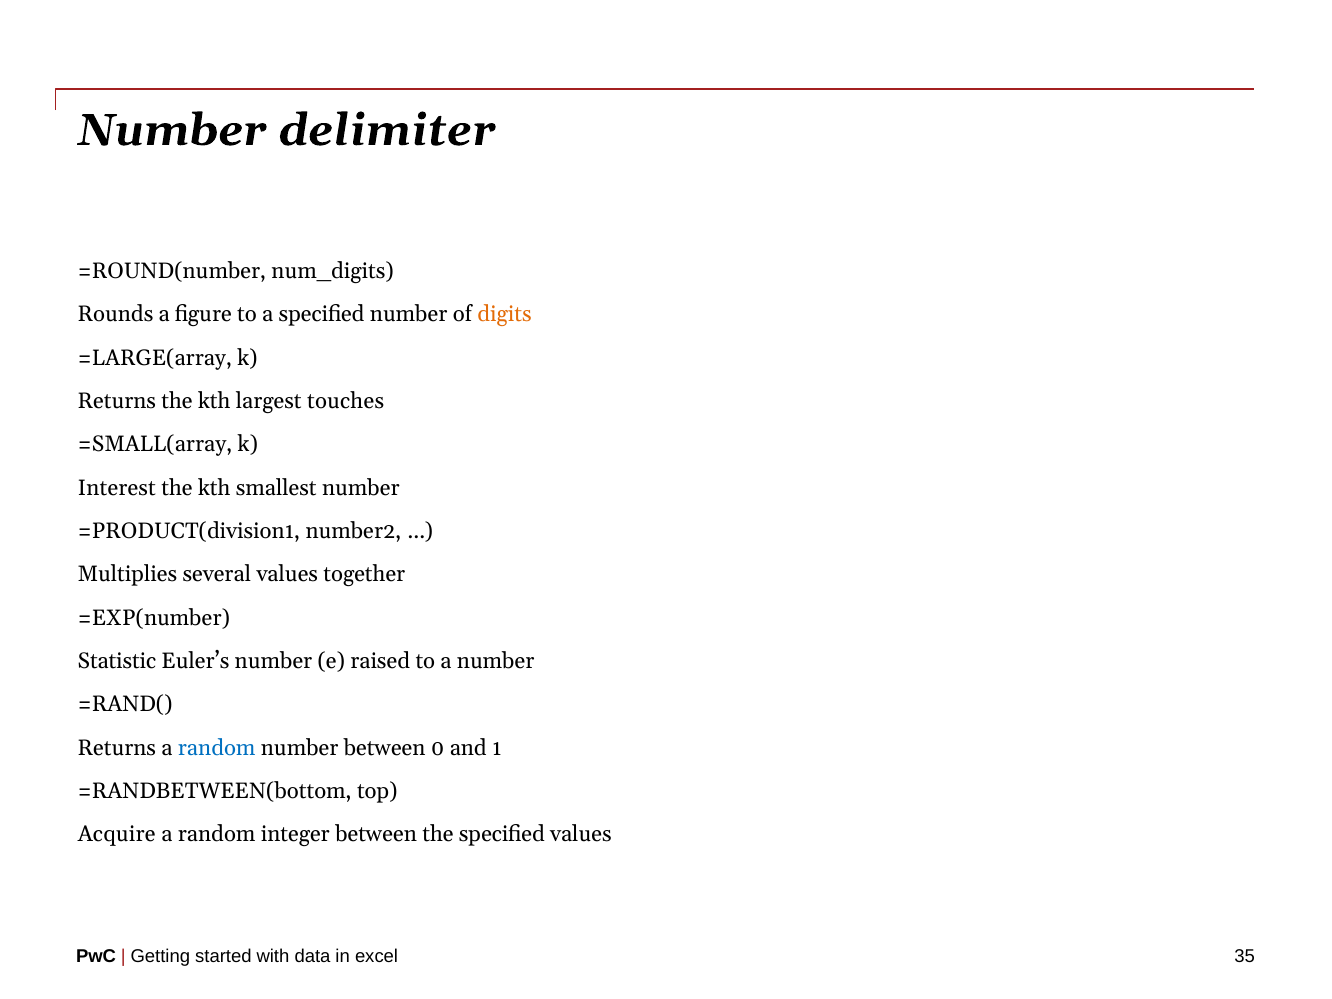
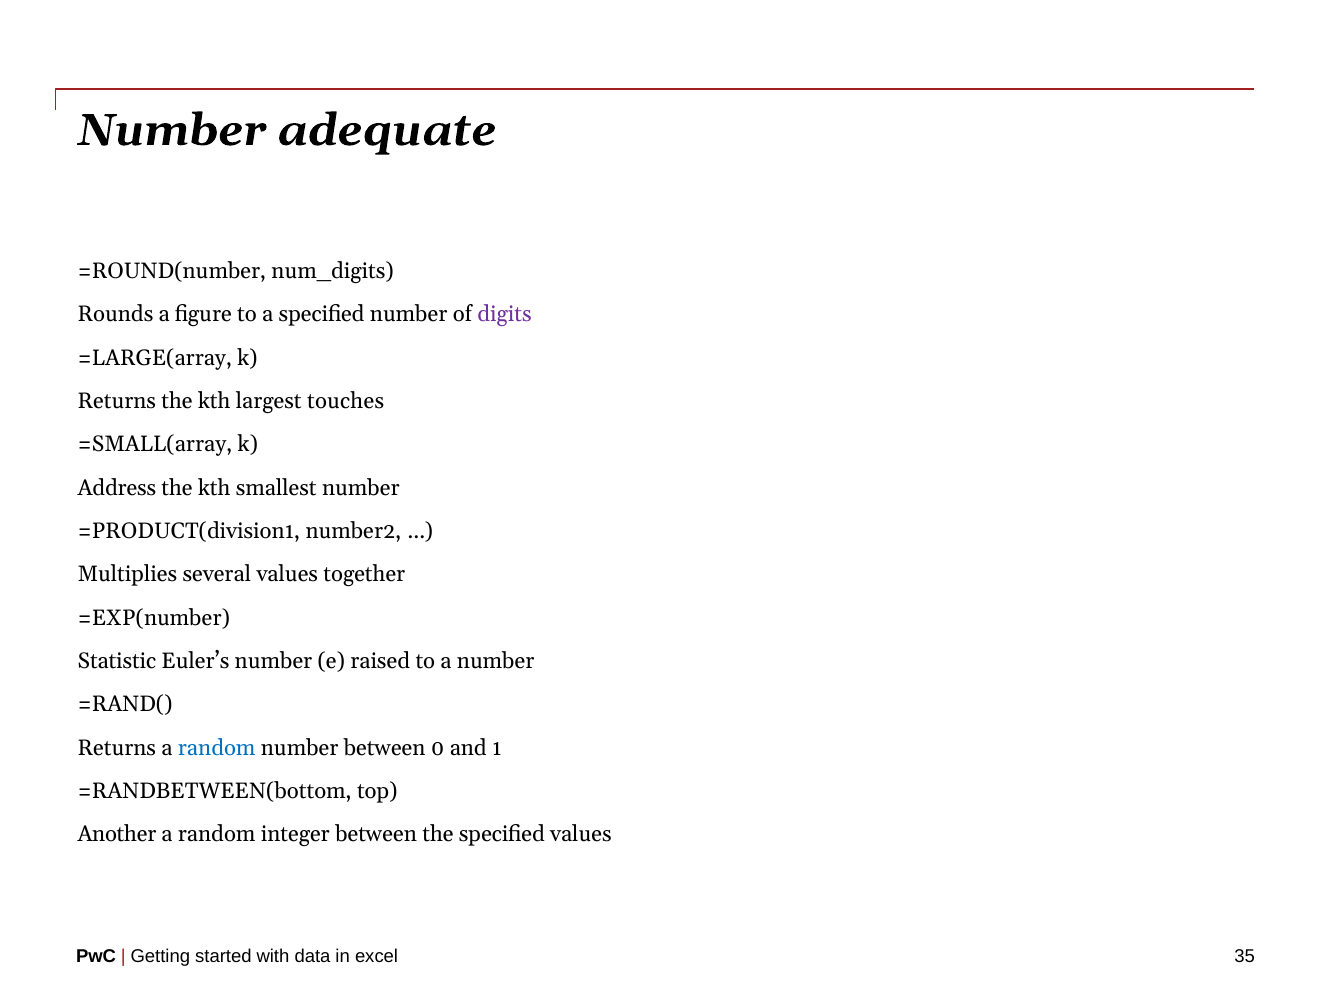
delimiter: delimiter -> adequate
digits colour: orange -> purple
Interest: Interest -> Address
Acquire: Acquire -> Another
